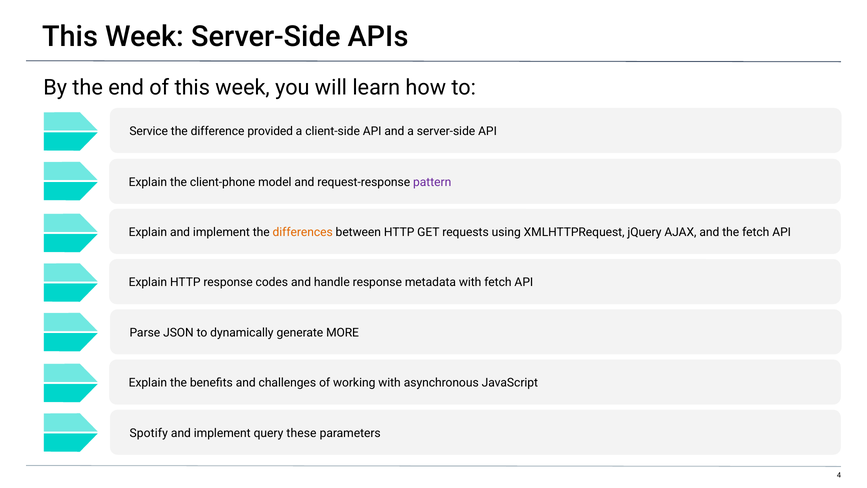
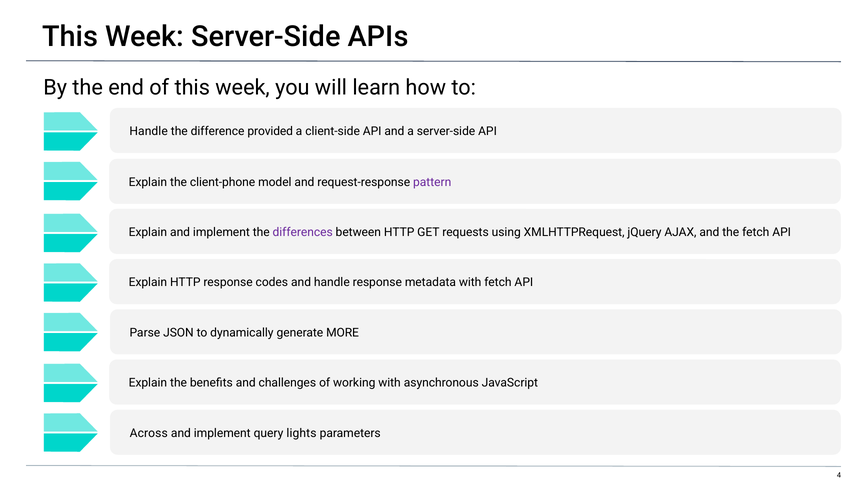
Service at (149, 131): Service -> Handle
differences colour: orange -> purple
Spotify: Spotify -> Across
these: these -> lights
